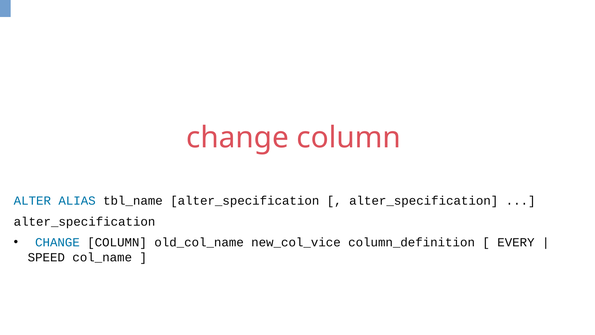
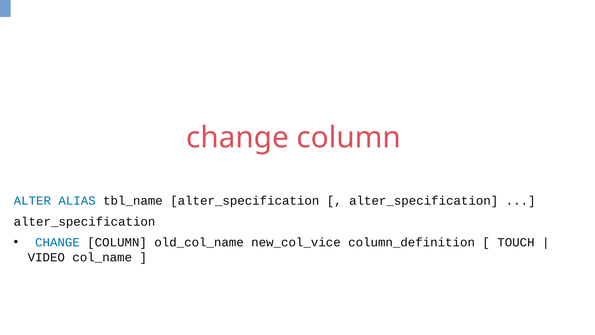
EVERY: EVERY -> TOUCH
SPEED: SPEED -> VIDEO
